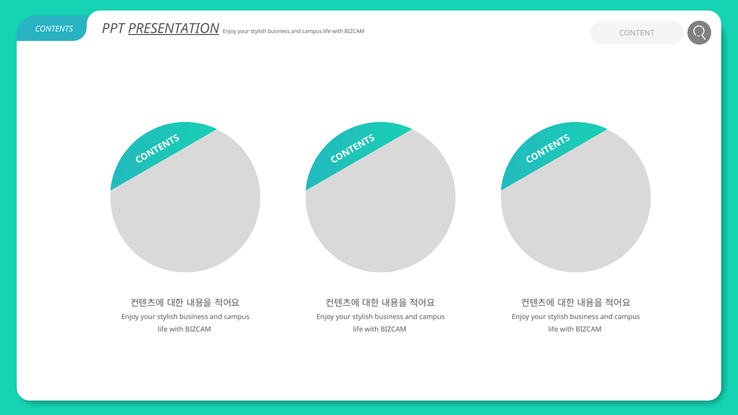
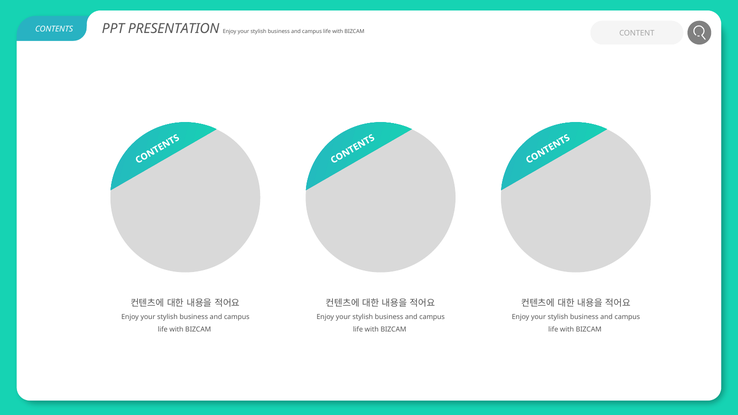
PRESENTATION underline: present -> none
